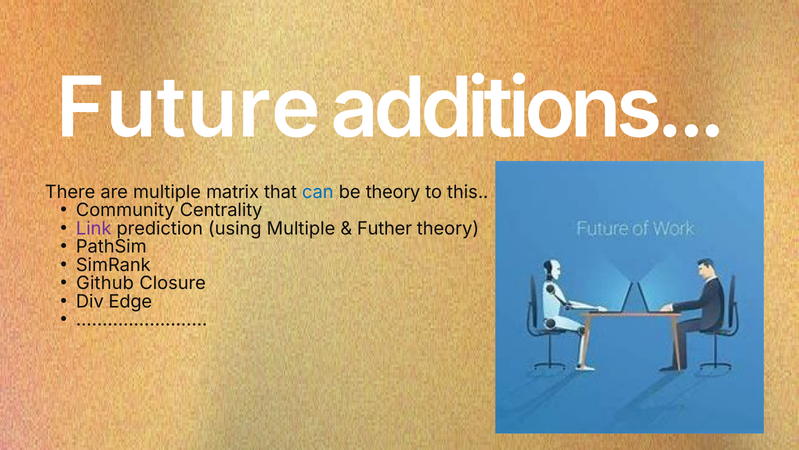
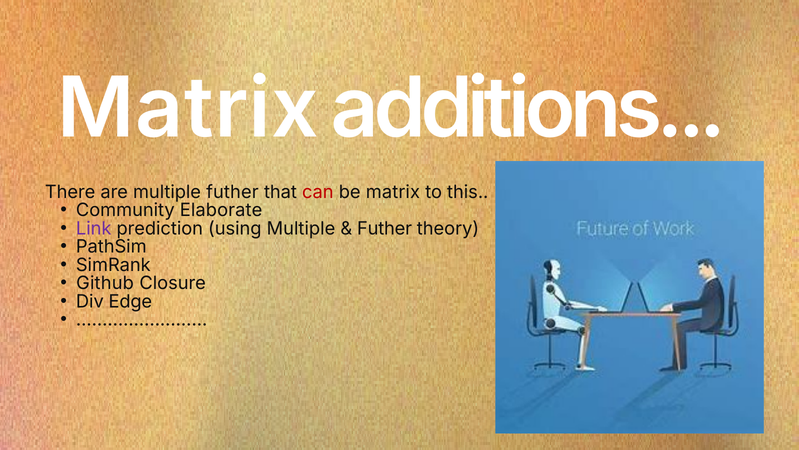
Future at (189, 109): Future -> Matrix
multiple matrix: matrix -> futher
can colour: blue -> red
be theory: theory -> matrix
Centrality: Centrality -> Elaborate
